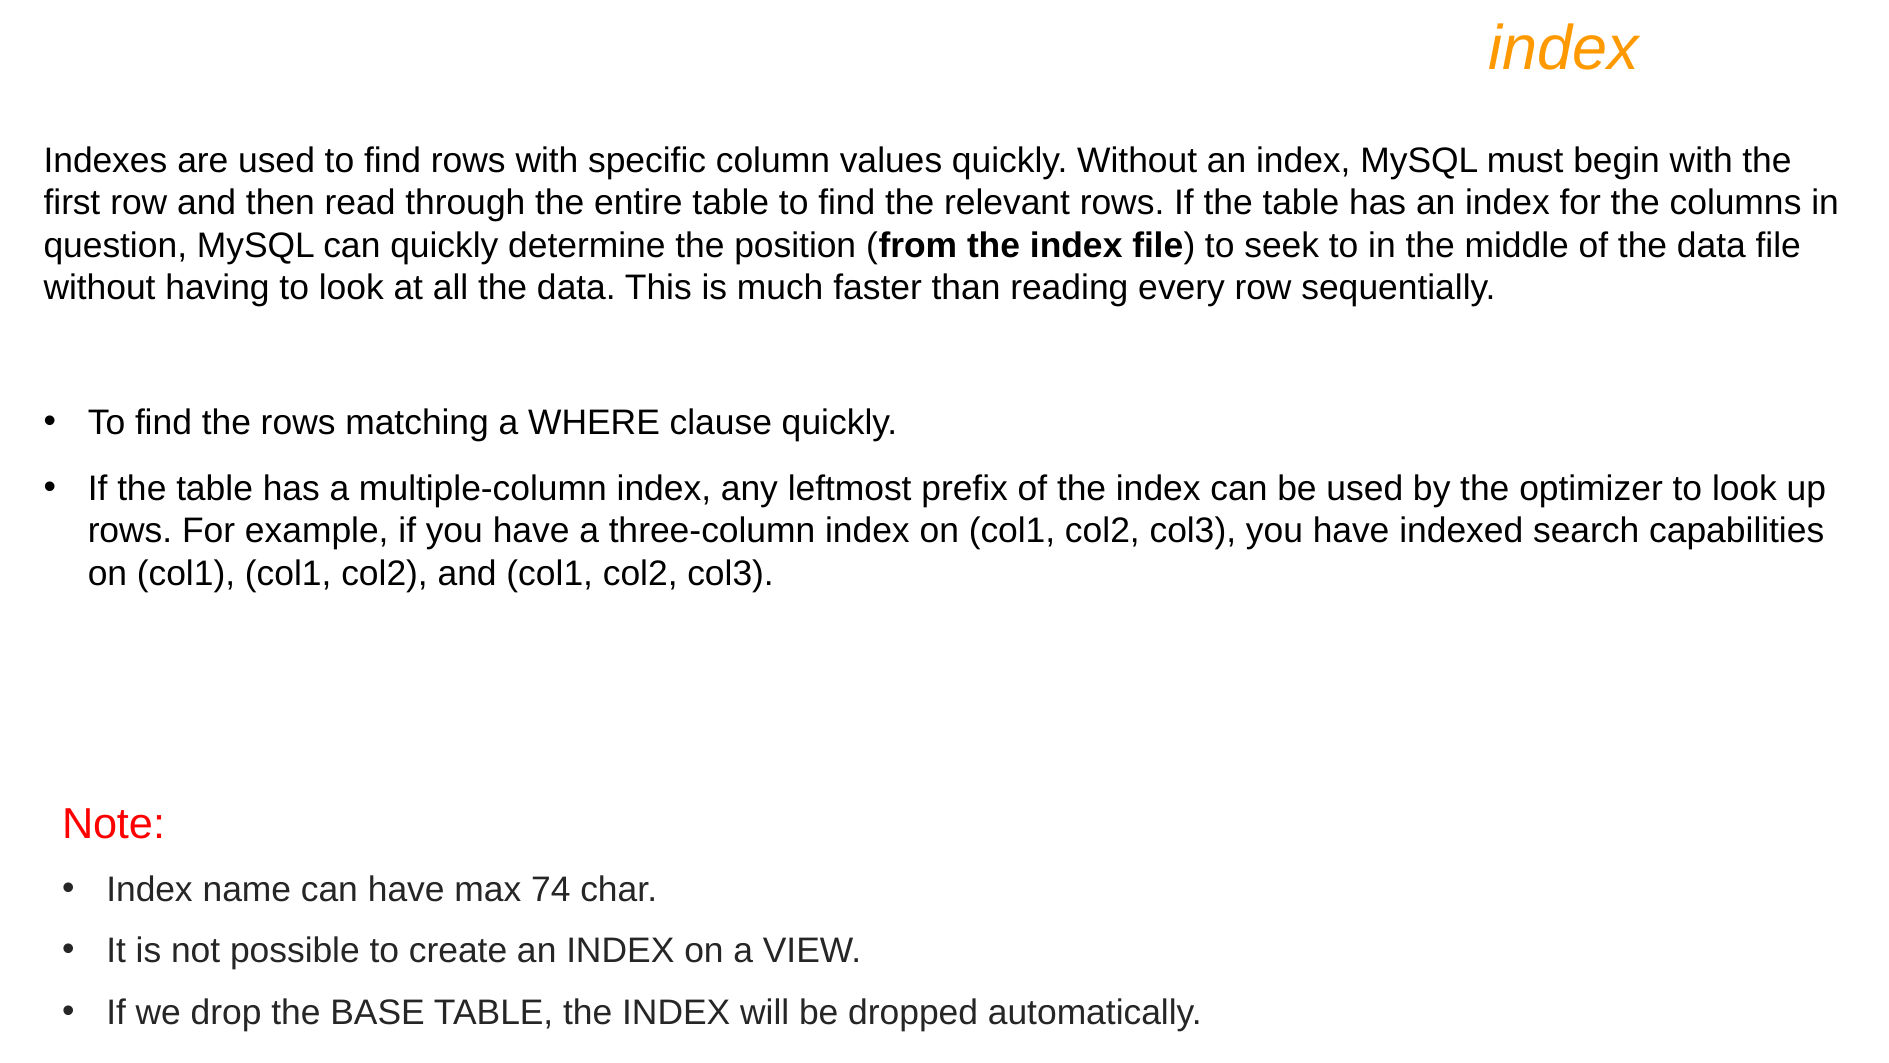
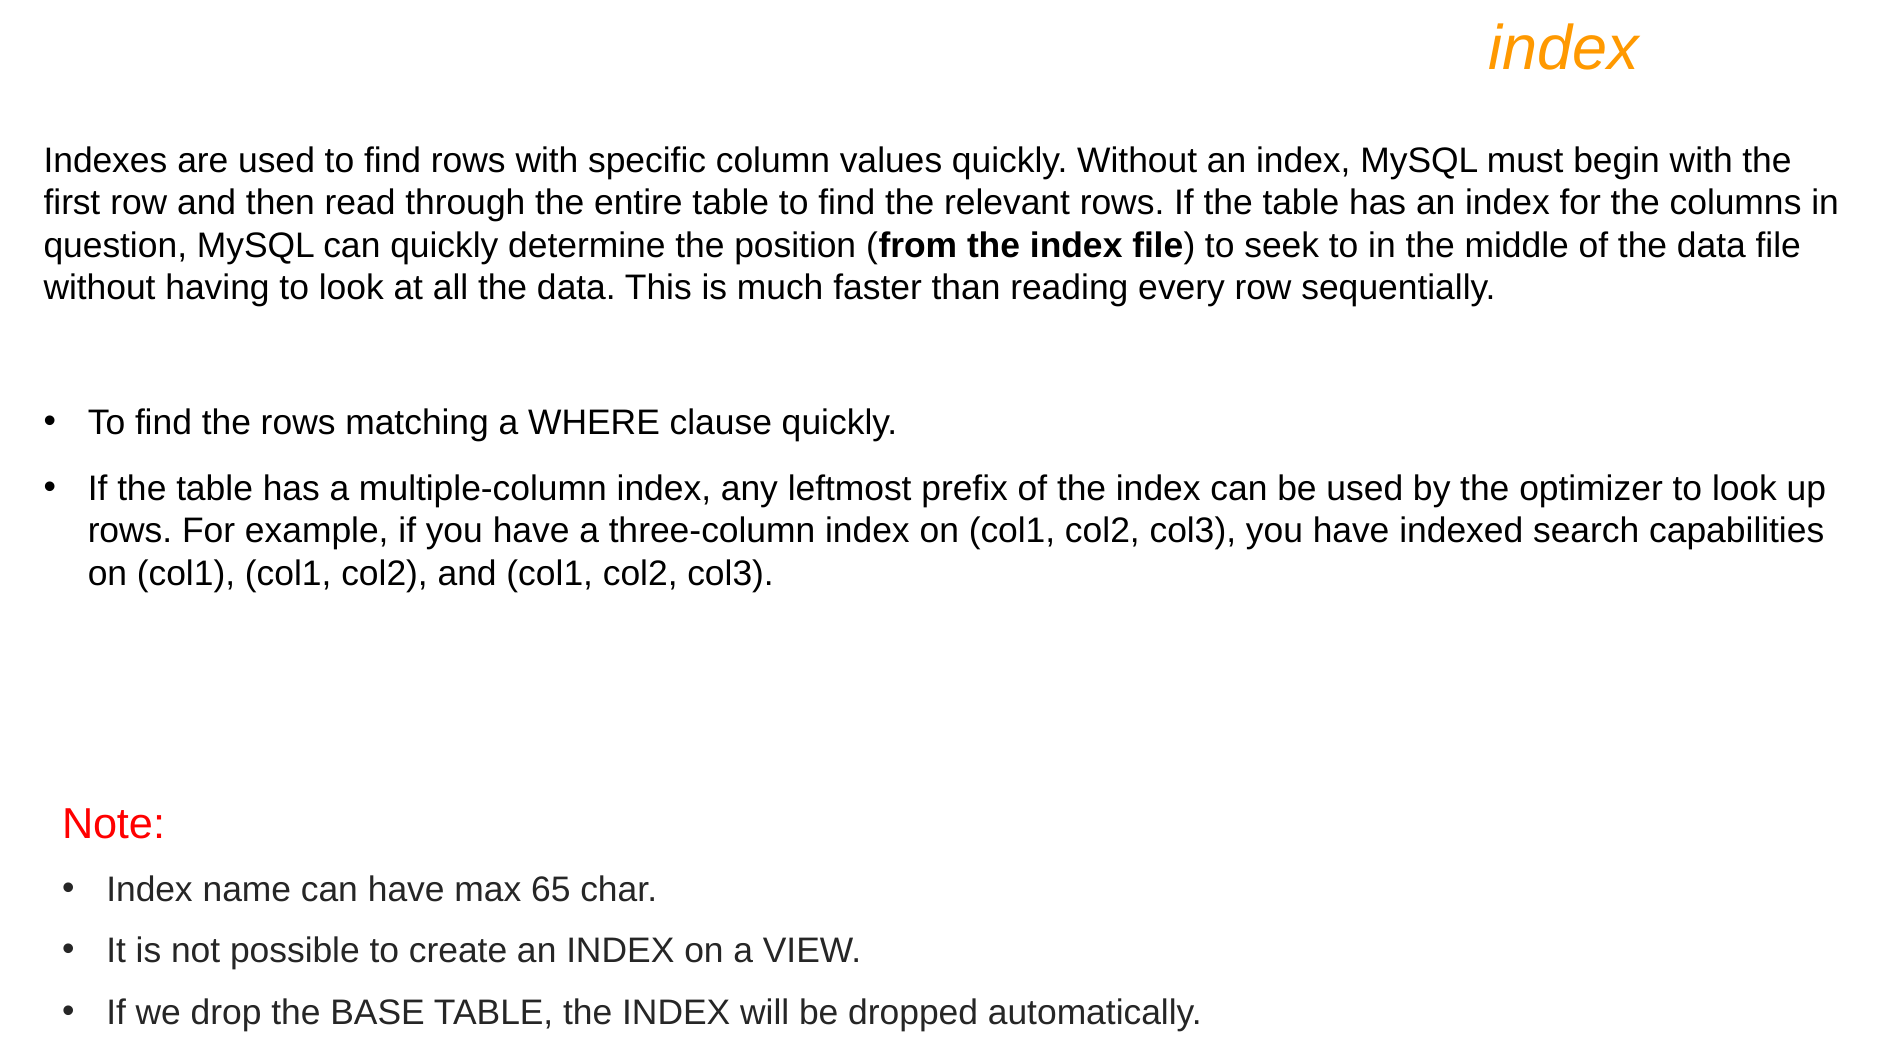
74: 74 -> 65
